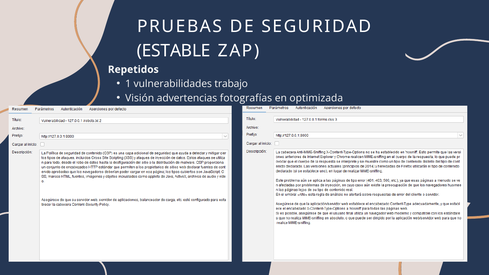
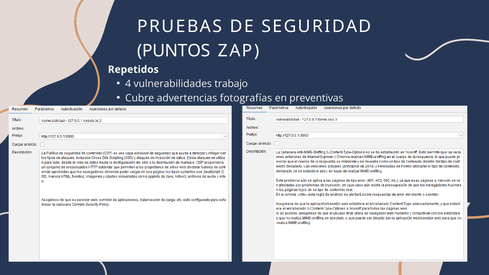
ESTABLE: ESTABLE -> PUNTOS
1: 1 -> 4
Visión: Visión -> Cubre
optimizada: optimizada -> preventivas
